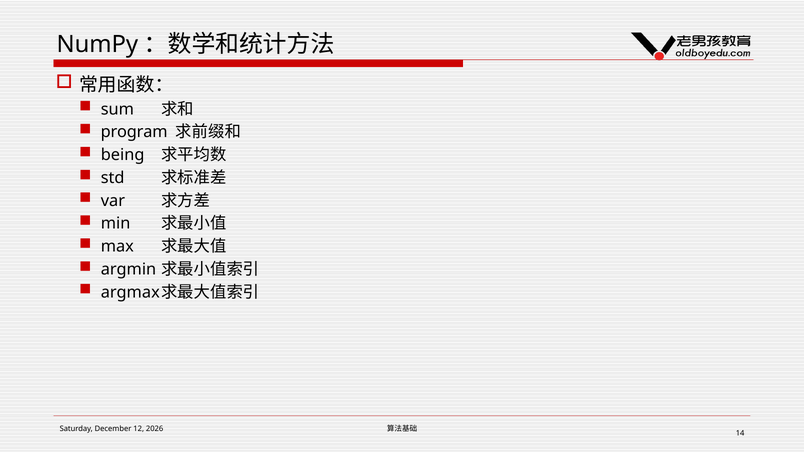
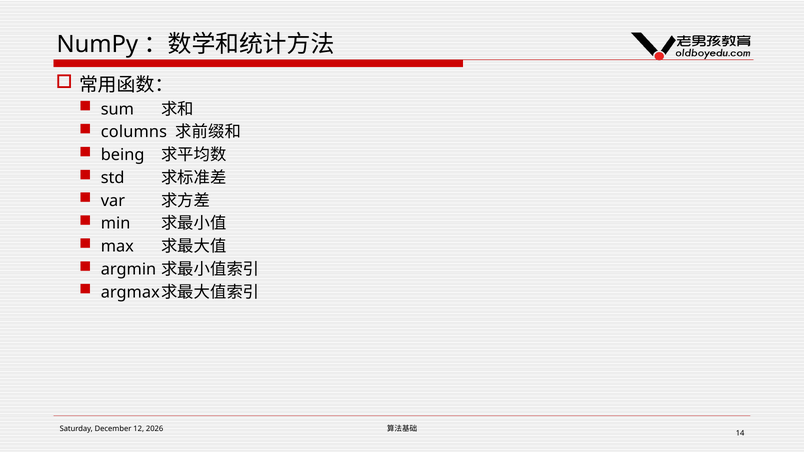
program: program -> columns
